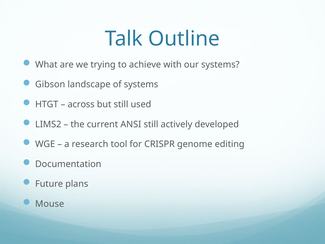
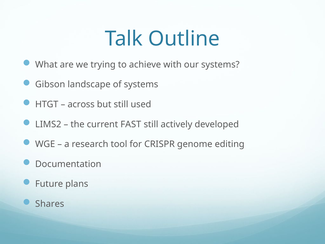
ANSI: ANSI -> FAST
Mouse: Mouse -> Shares
